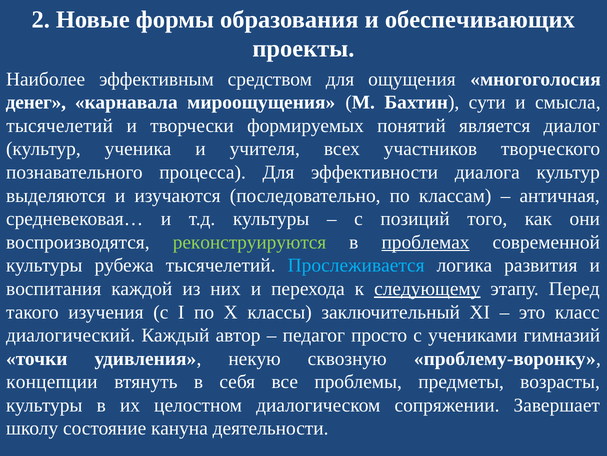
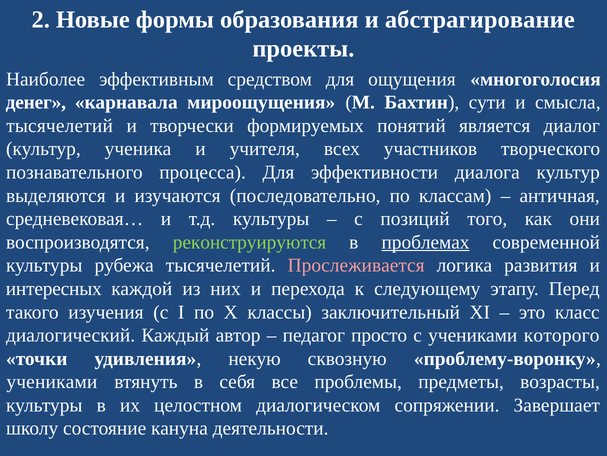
обеспечивающих: обеспечивающих -> абстрагирование
Прослеживается colour: light blue -> pink
воспитания: воспитания -> интересных
следующему underline: present -> none
гимназий: гимназий -> которого
концепции at (52, 381): концепции -> учениками
